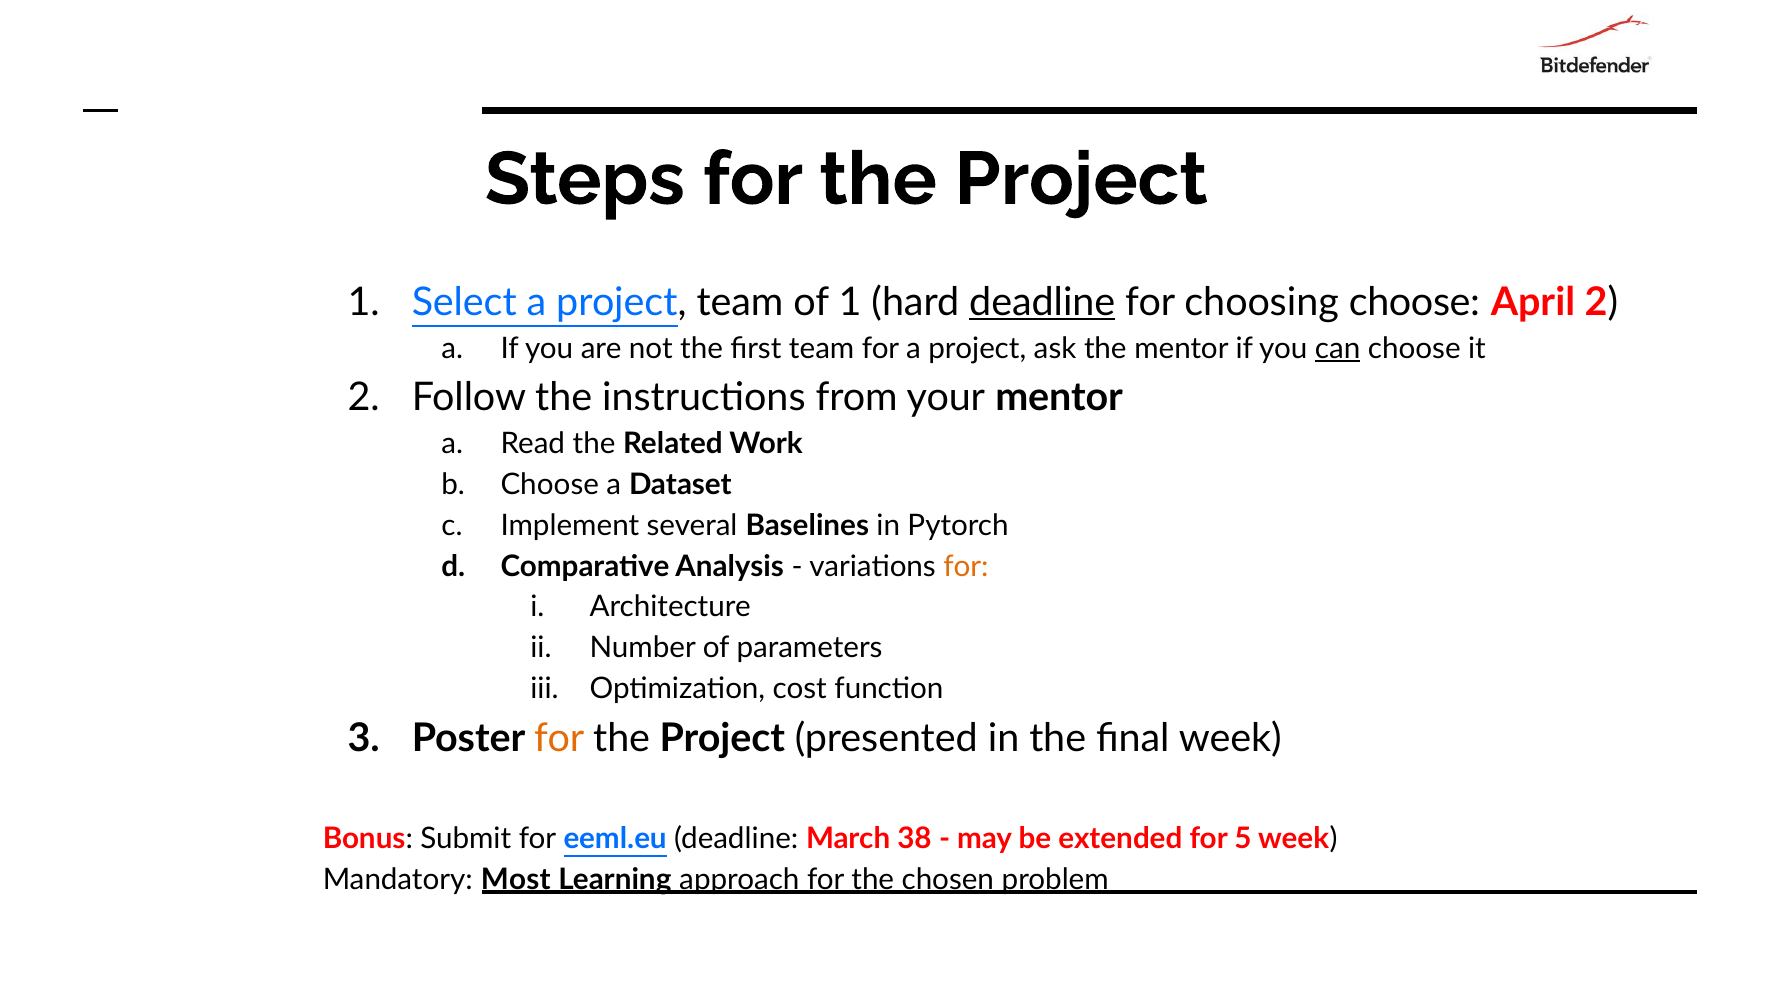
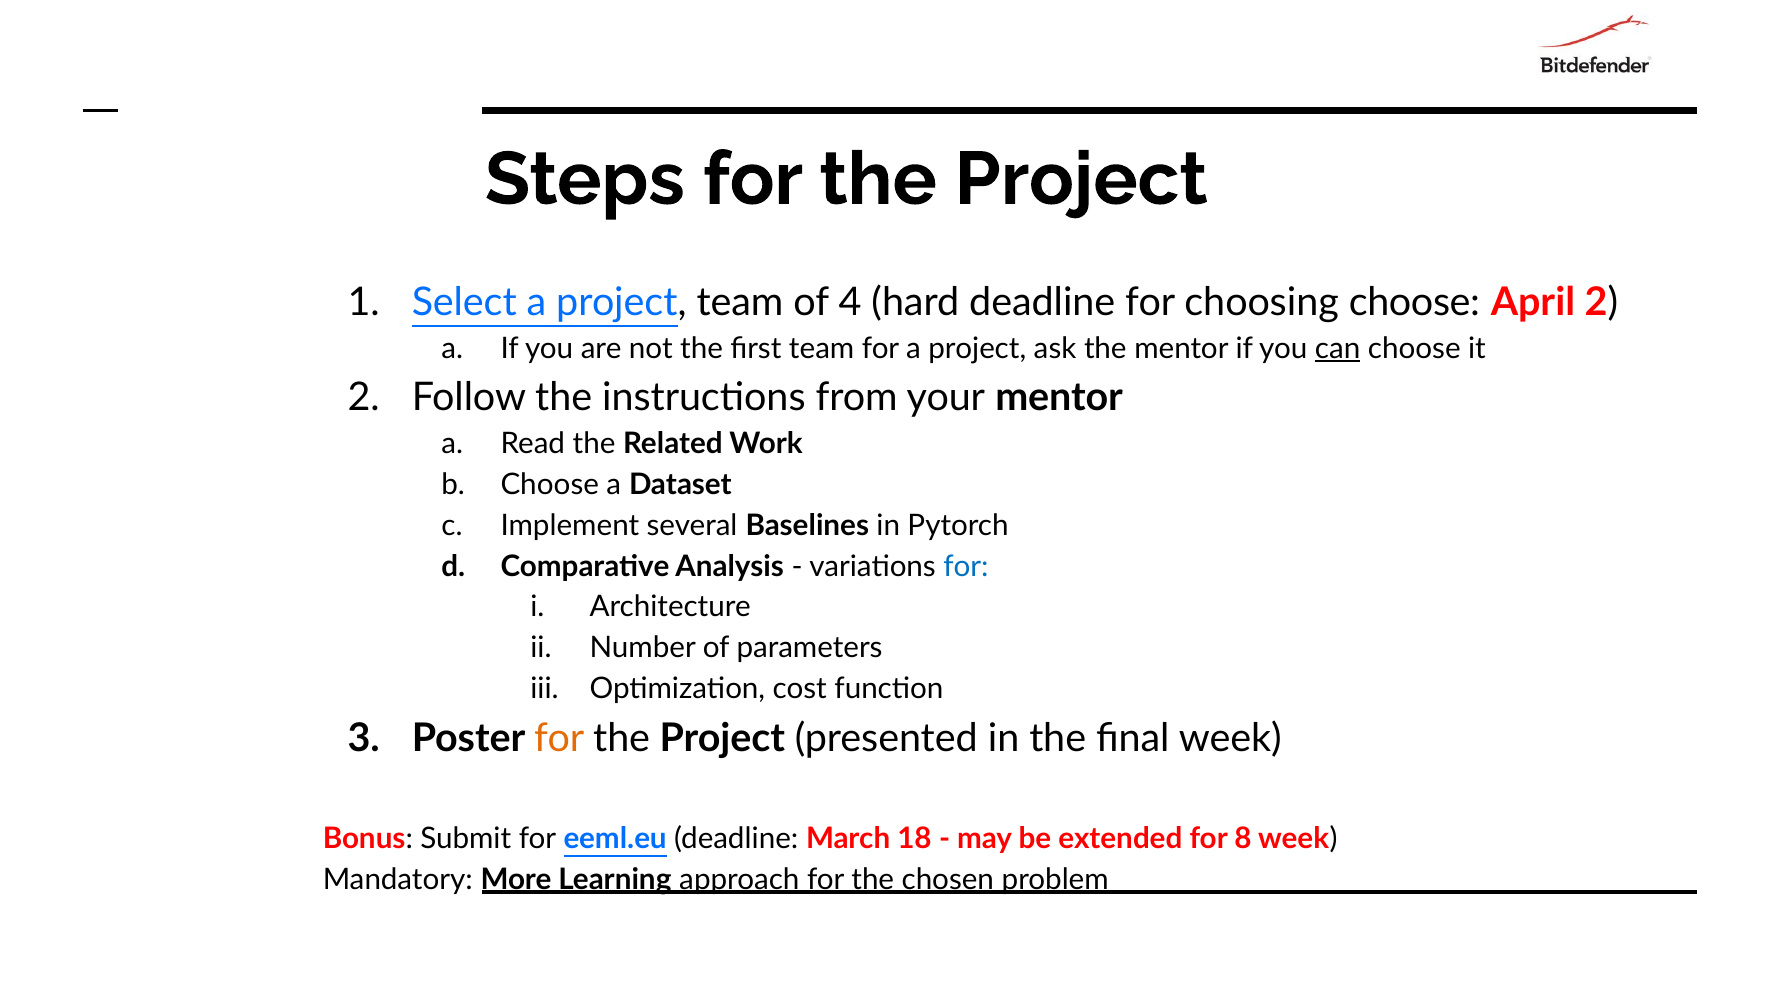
of 1: 1 -> 4
deadline at (1042, 302) underline: present -> none
for at (966, 567) colour: orange -> blue
38: 38 -> 18
5: 5 -> 8
Most: Most -> More
